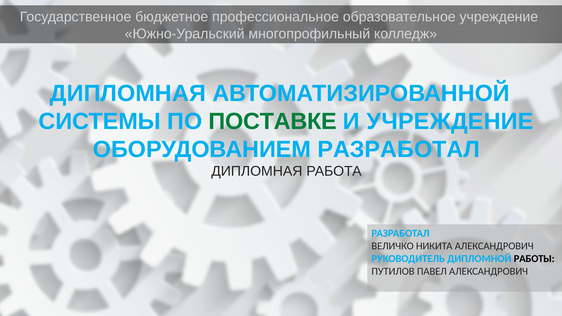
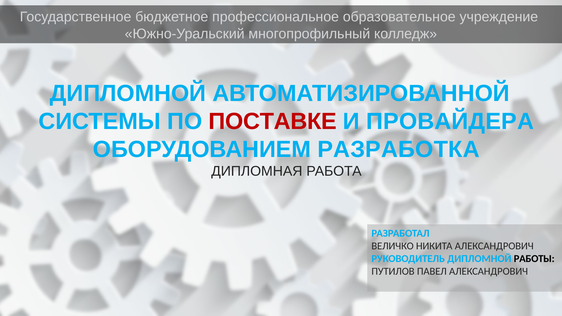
ДИПЛОМНАЯ at (128, 93): ДИПЛОМНАЯ -> ДИПЛОМНОЙ
ПОСТАВКЕ colour: green -> red
И УЧРЕЖДЕНИЕ: УЧРЕЖДЕНИЕ -> ПРОВАЙДЕРА
ОБОРУДОВАНИЕМ РАЗРАБОТАЛ: РАЗРАБОТАЛ -> РАЗРАБОТКА
